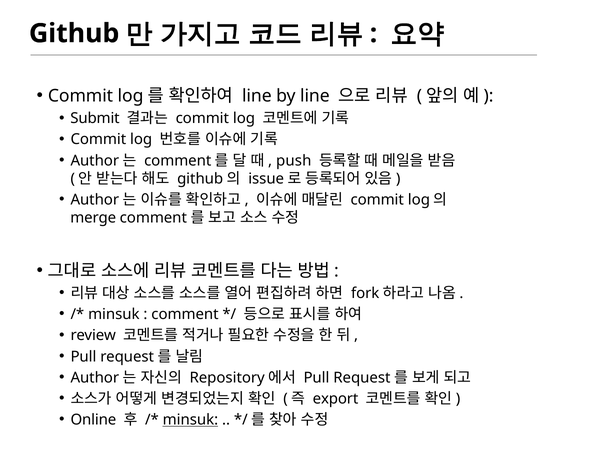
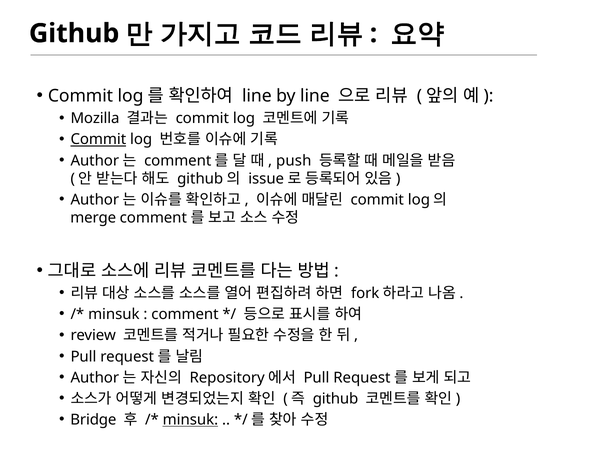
Submit: Submit -> Mozilla
Commit at (98, 139) underline: none -> present
export at (336, 399): export -> github
Online: Online -> Bridge
